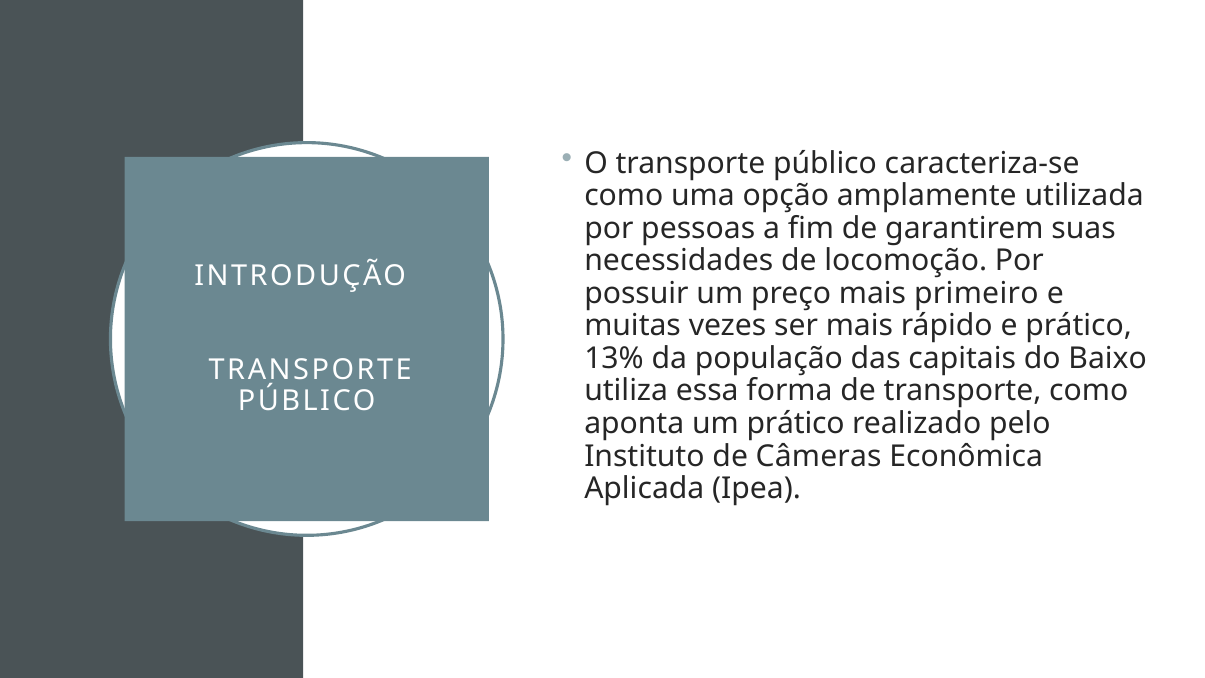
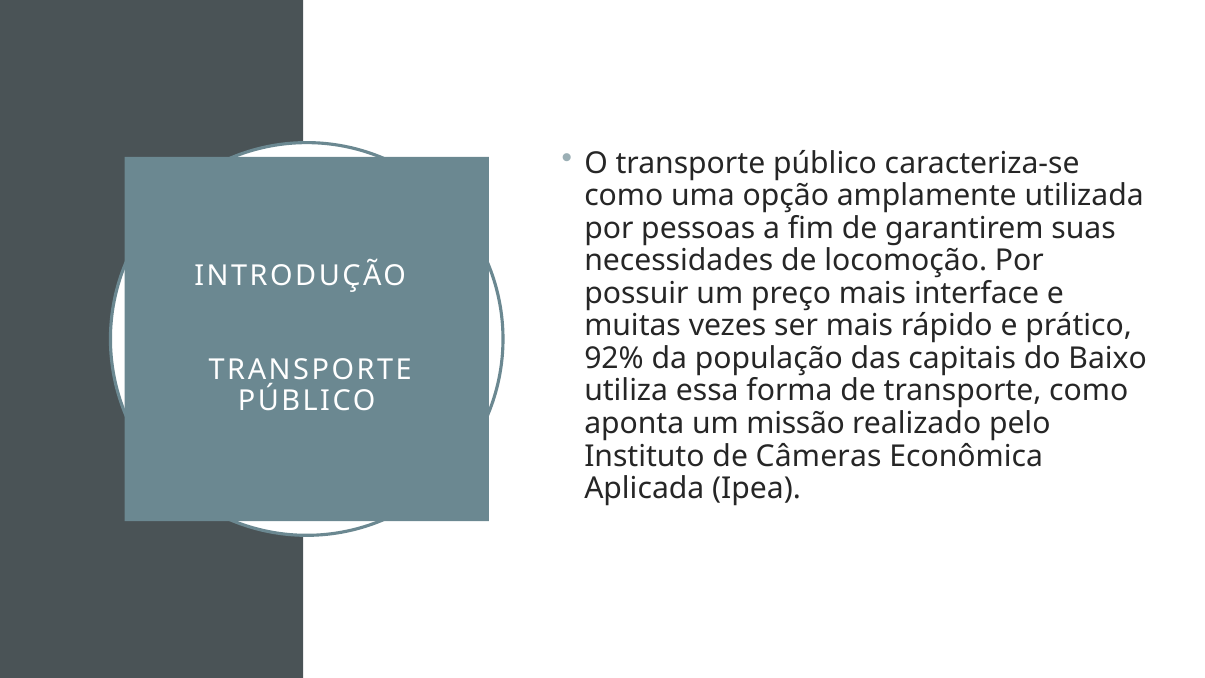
primeiro: primeiro -> interface
13%: 13% -> 92%
um prático: prático -> missão
